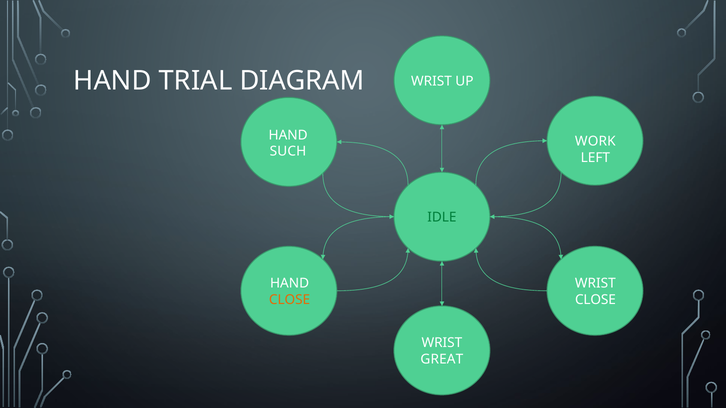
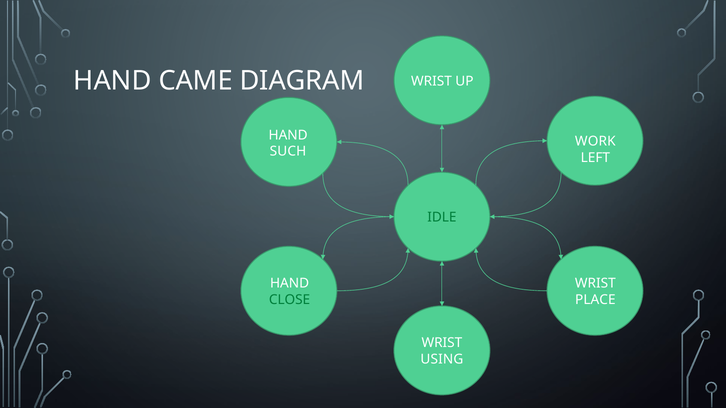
TRIAL: TRIAL -> CAME
CLOSE at (290, 300) colour: orange -> green
CLOSE at (595, 300): CLOSE -> PLACE
GREAT: GREAT -> USING
